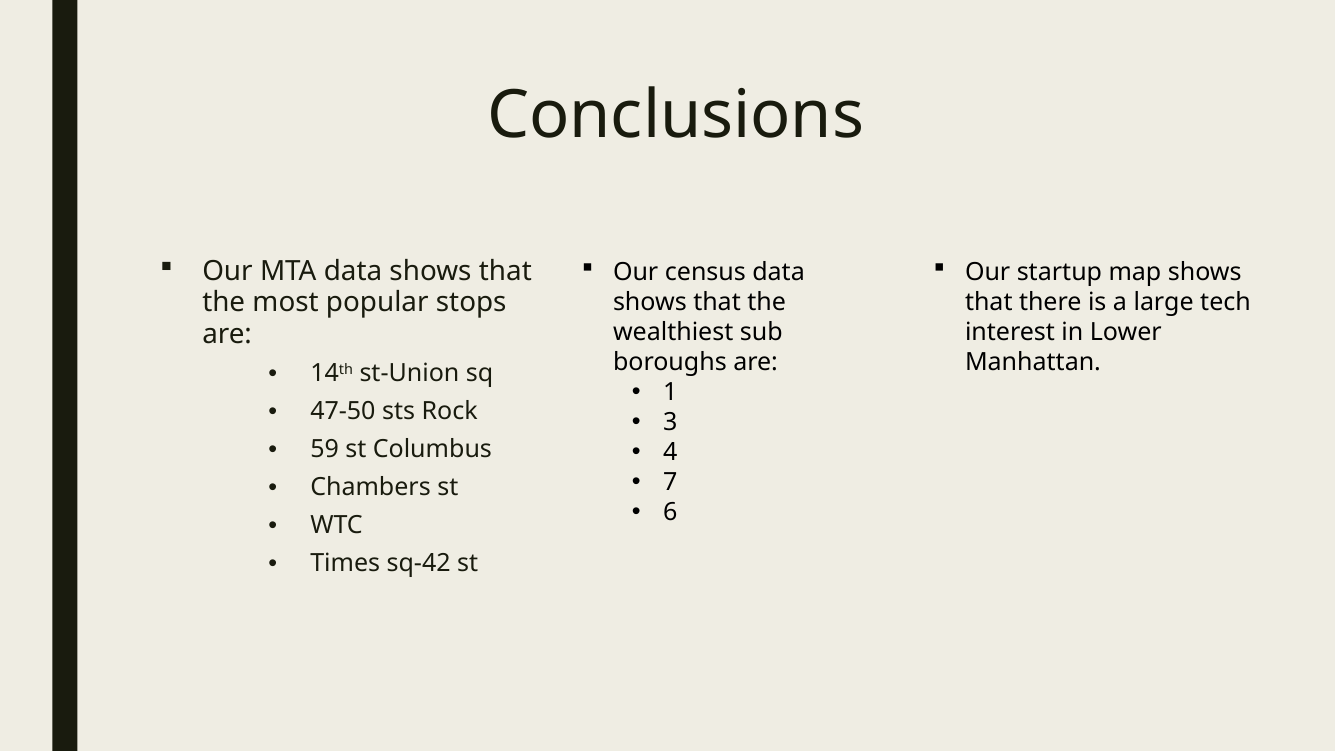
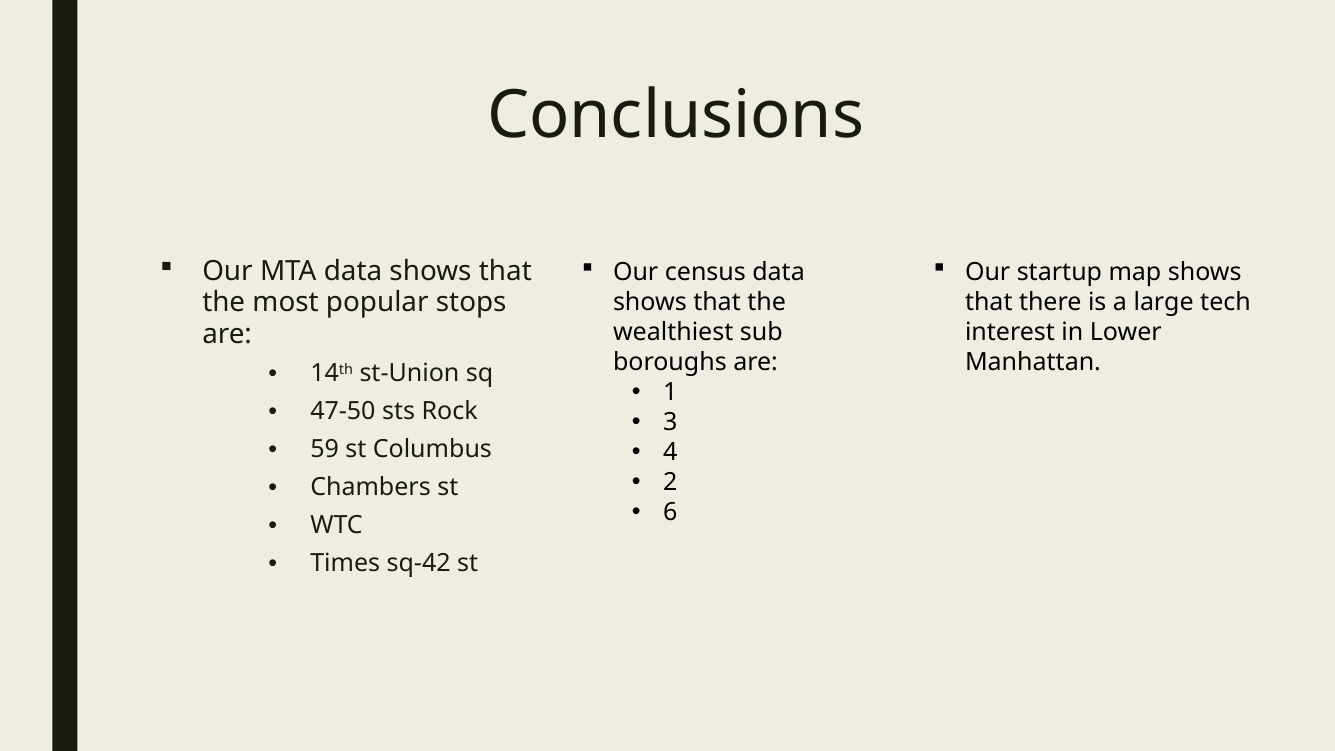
7: 7 -> 2
